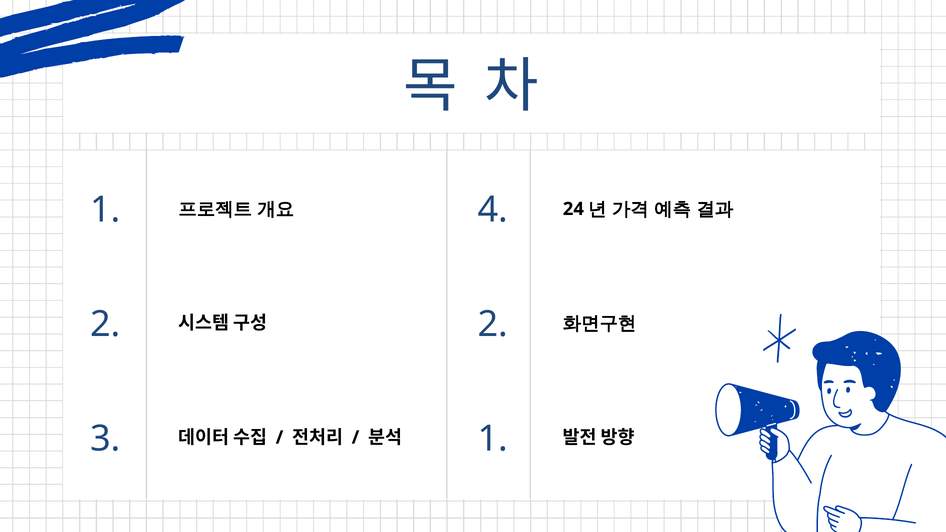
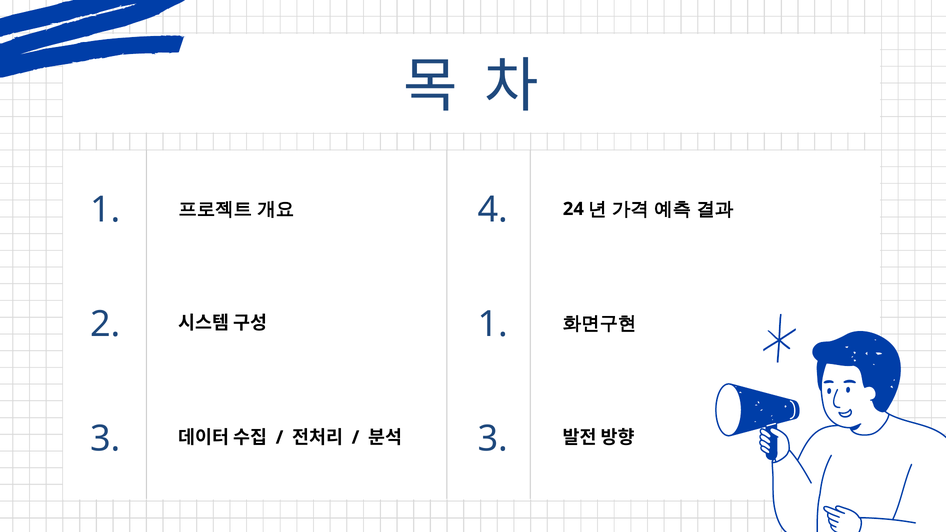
2 2: 2 -> 1
3 1: 1 -> 3
